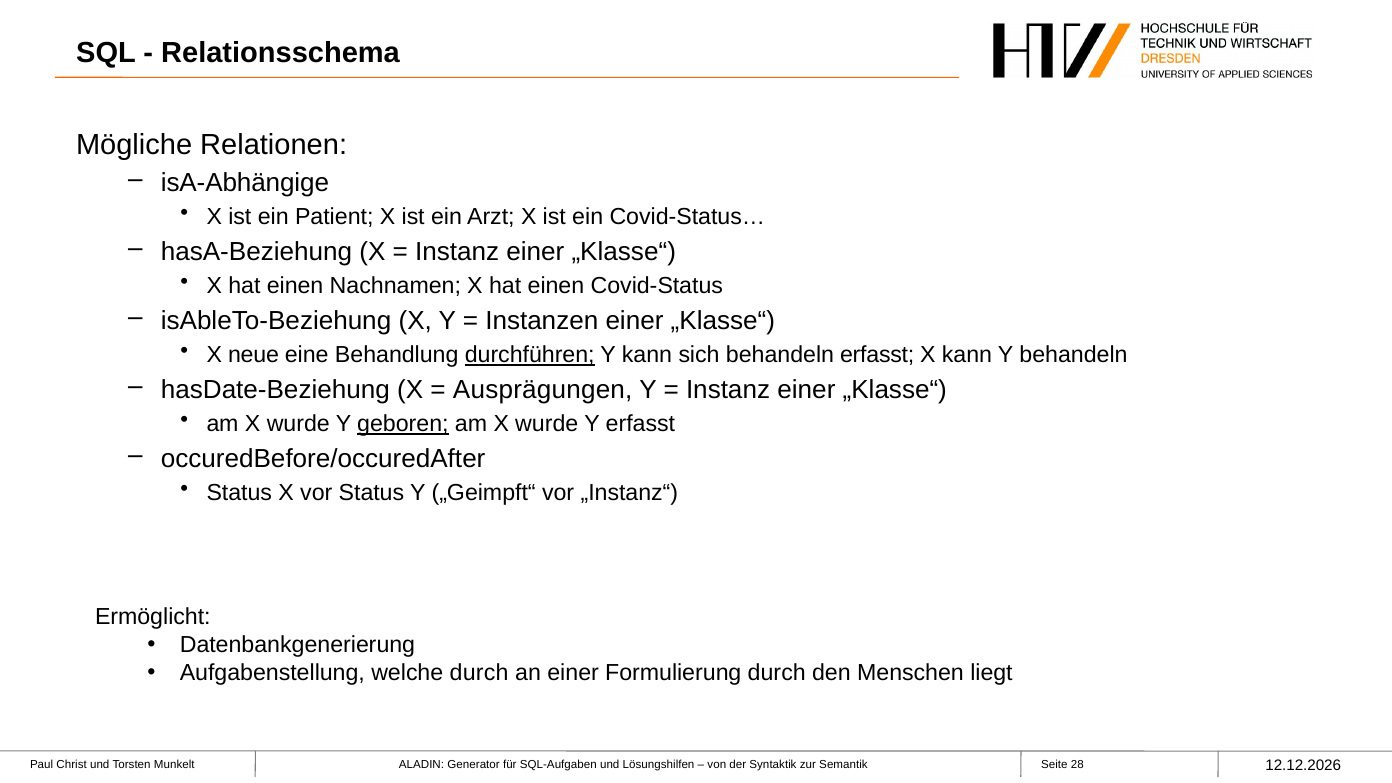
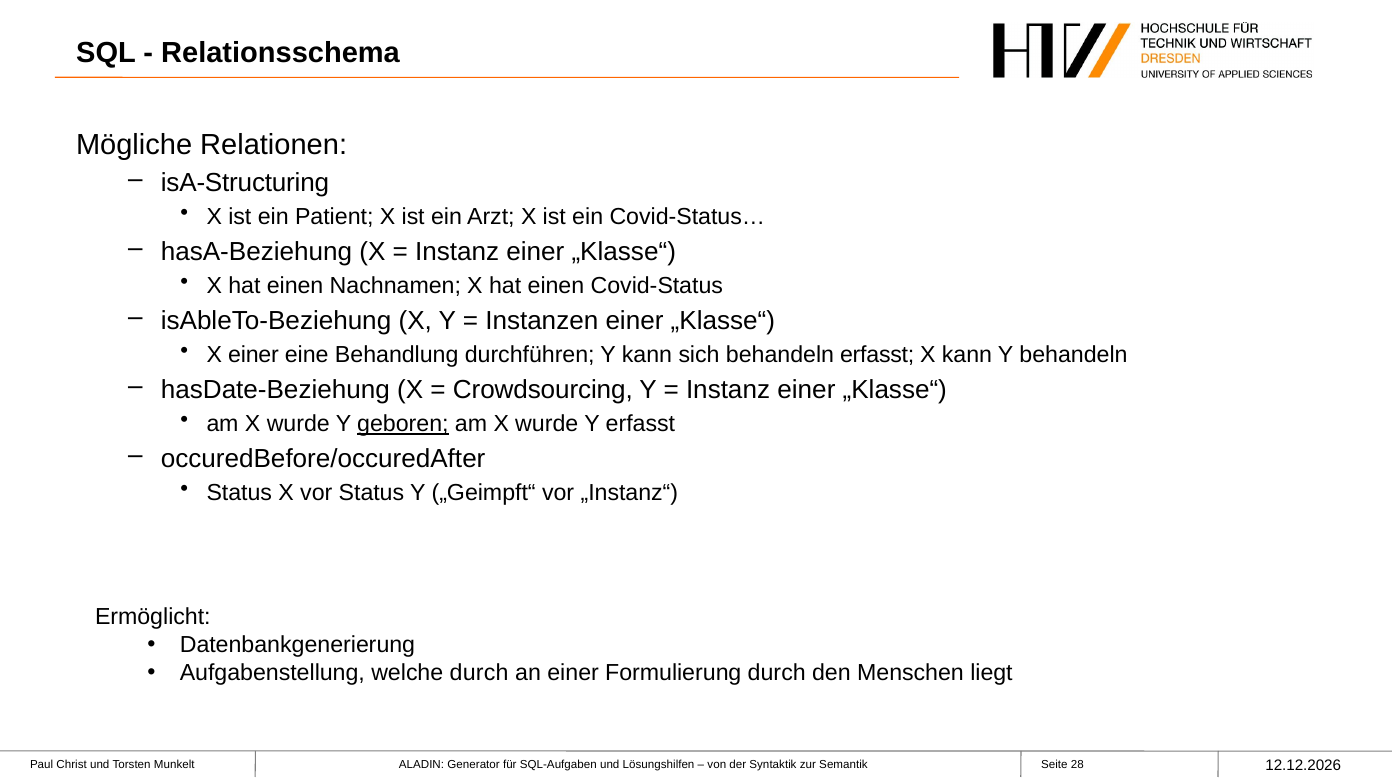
isA-Abhängige: isA-Abhängige -> isA-Structuring
X neue: neue -> einer
durchführen underline: present -> none
Ausprägungen: Ausprägungen -> Crowdsourcing
